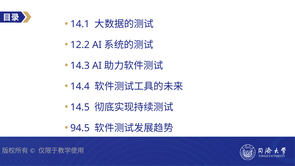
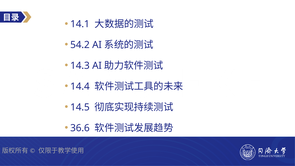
12.2: 12.2 -> 54.2
94.5: 94.5 -> 36.6
